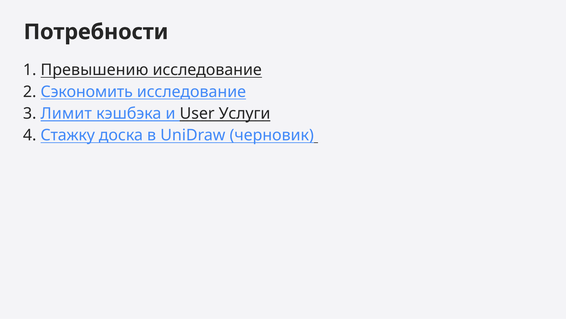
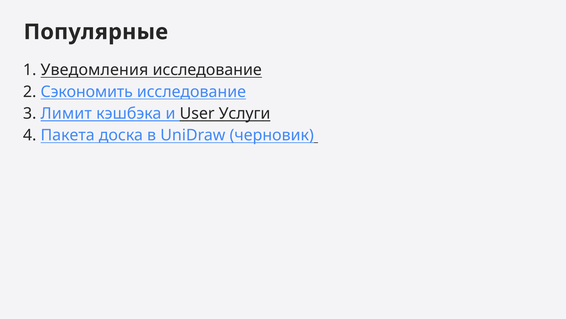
Потребности: Потребности -> Популярные
Превышению: Превышению -> Уведомления
Стажку: Стажку -> Пакета
